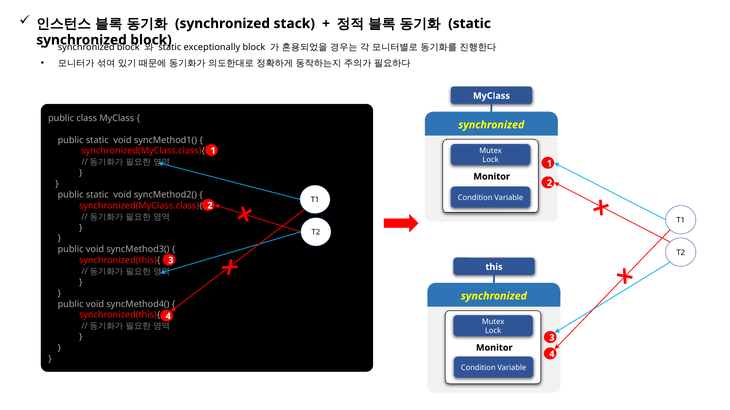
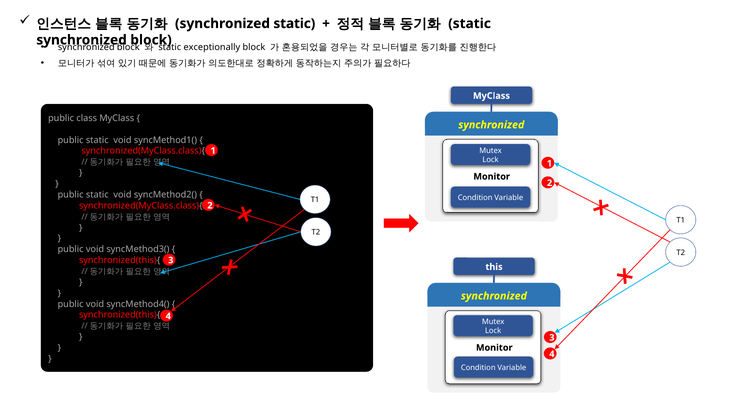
synchronized stack: stack -> static
